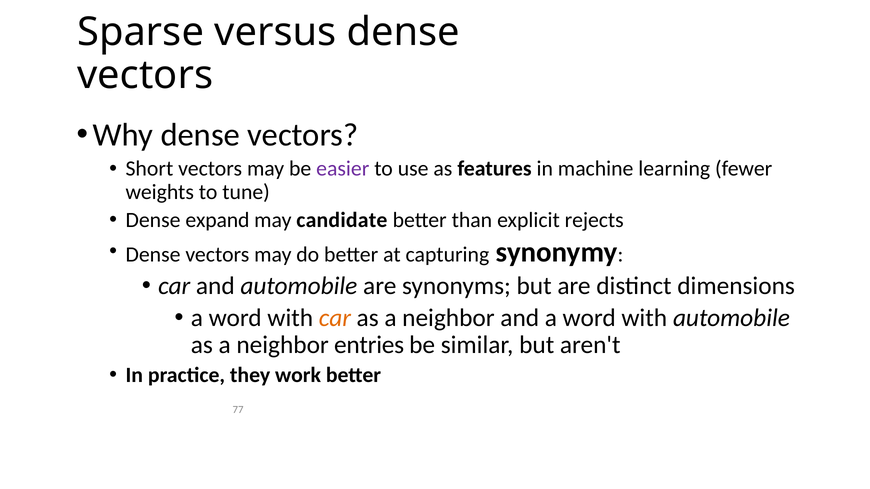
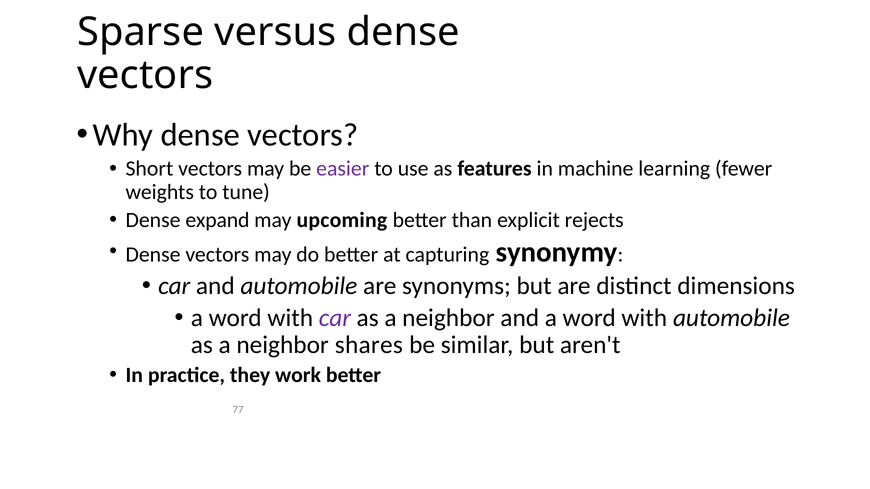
candidate: candidate -> upcoming
car at (335, 318) colour: orange -> purple
entries: entries -> shares
